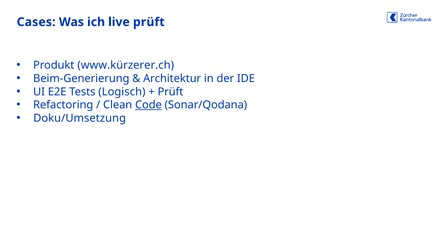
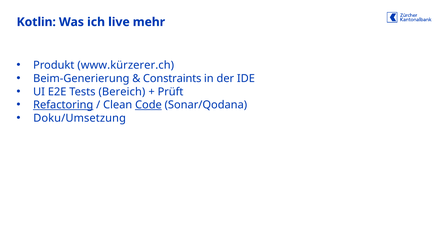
Cases: Cases -> Kotlin
live prüft: prüft -> mehr
Architektur: Architektur -> Constraints
Logisch: Logisch -> Bereich
Refactoring underline: none -> present
